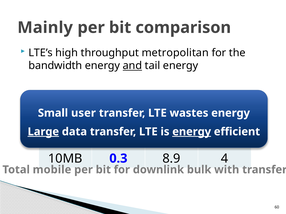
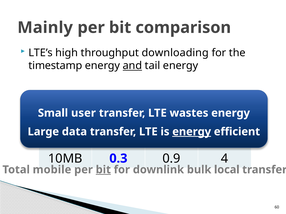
metropolitan: metropolitan -> downloading
bandwidth: bandwidth -> timestamp
Large underline: present -> none
8.9: 8.9 -> 0.9
bit at (103, 170) underline: none -> present
with: with -> local
